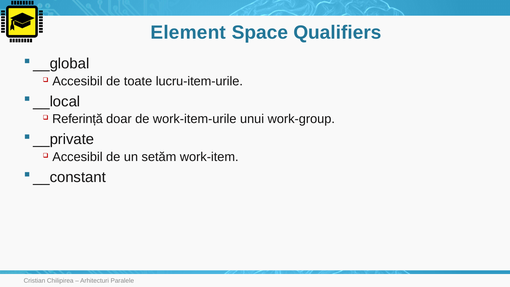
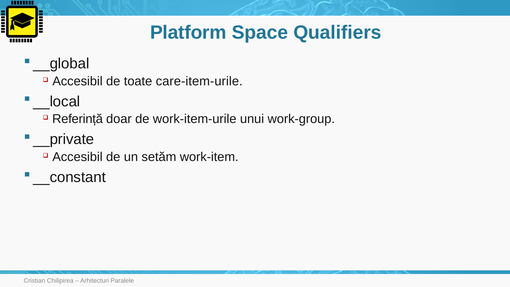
Element: Element -> Platform
lucru-item-urile: lucru-item-urile -> care-item-urile
